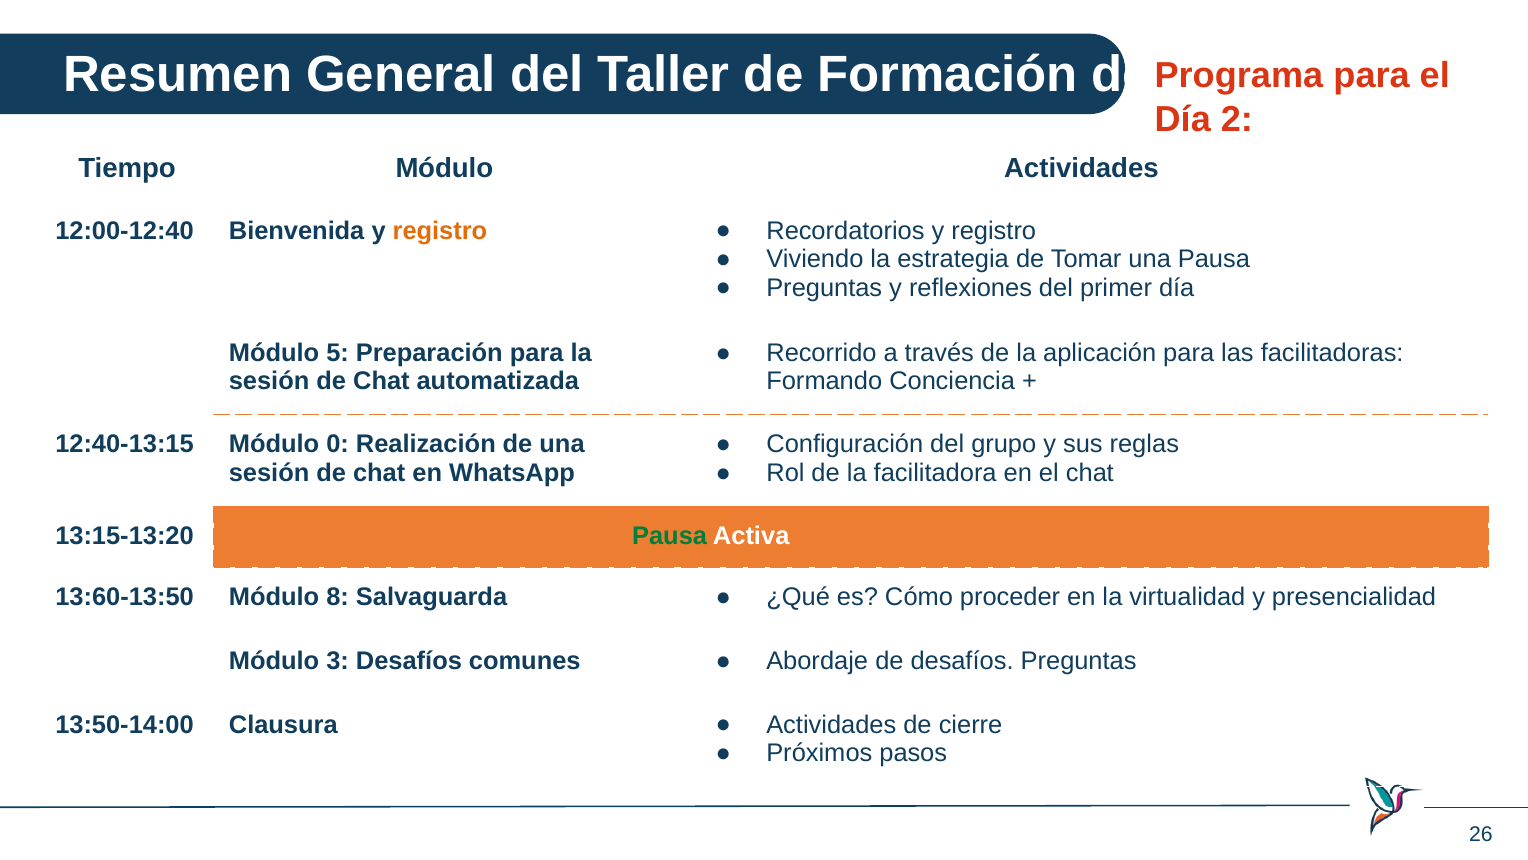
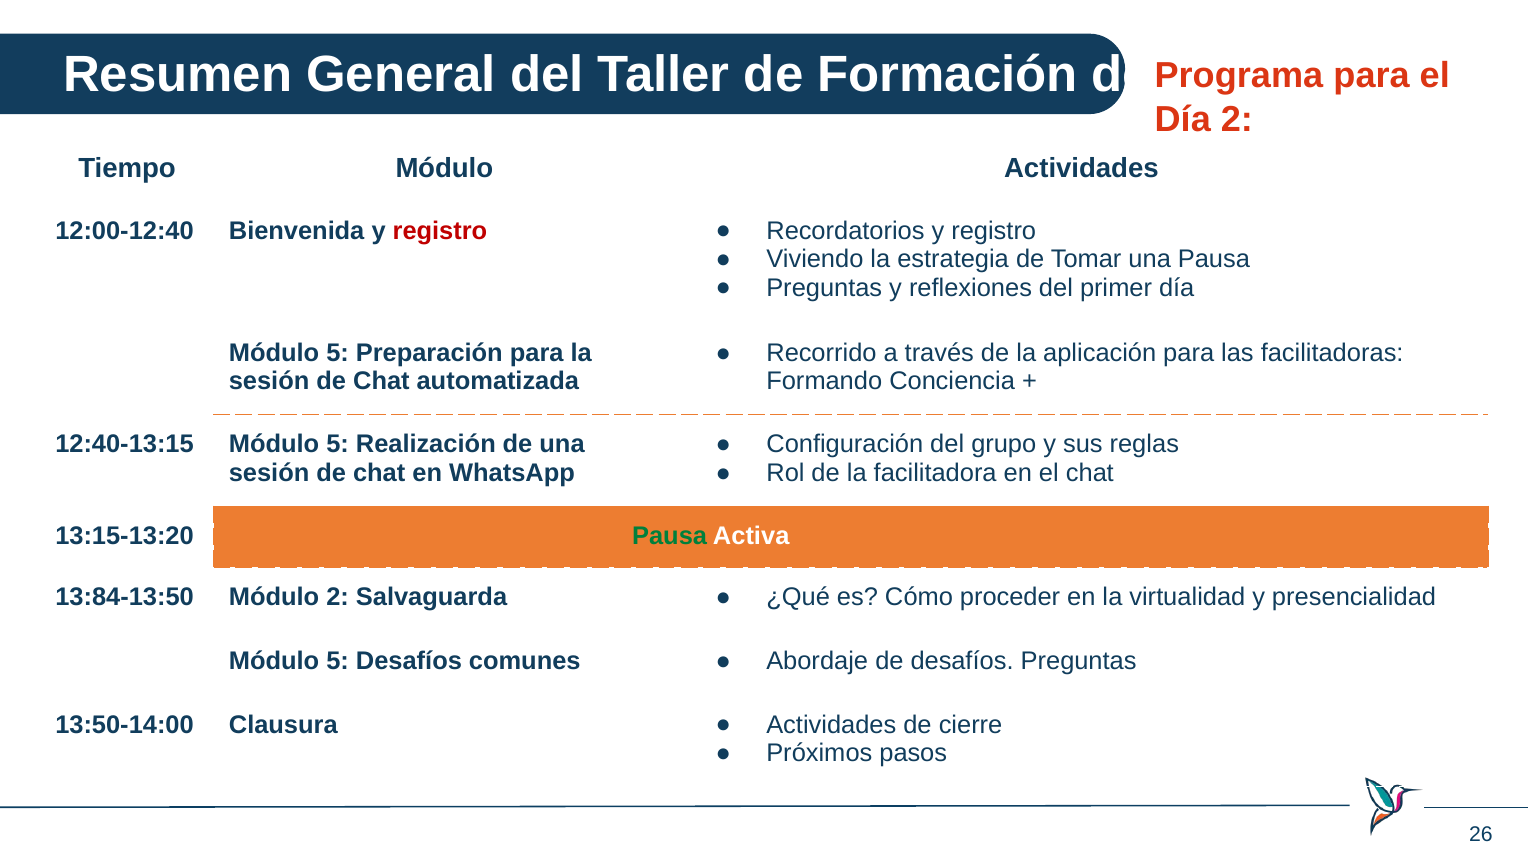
registro at (440, 230) colour: orange -> red
12:40-13:15 Módulo 0: 0 -> 5
13:60-13:50: 13:60-13:50 -> 13:84-13:50
Módulo 8: 8 -> 2
3 at (338, 661): 3 -> 5
